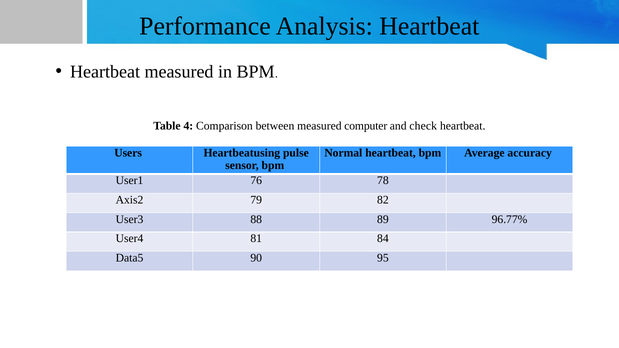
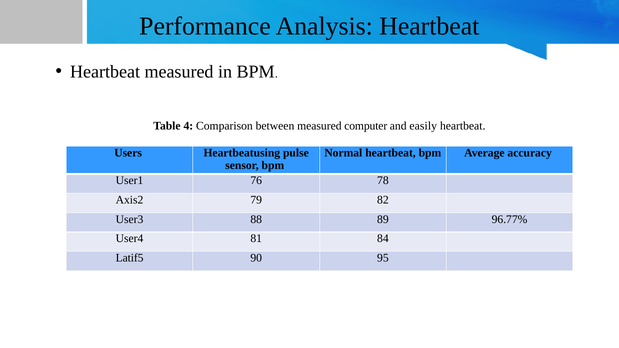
check: check -> easily
Data5: Data5 -> Latif5
